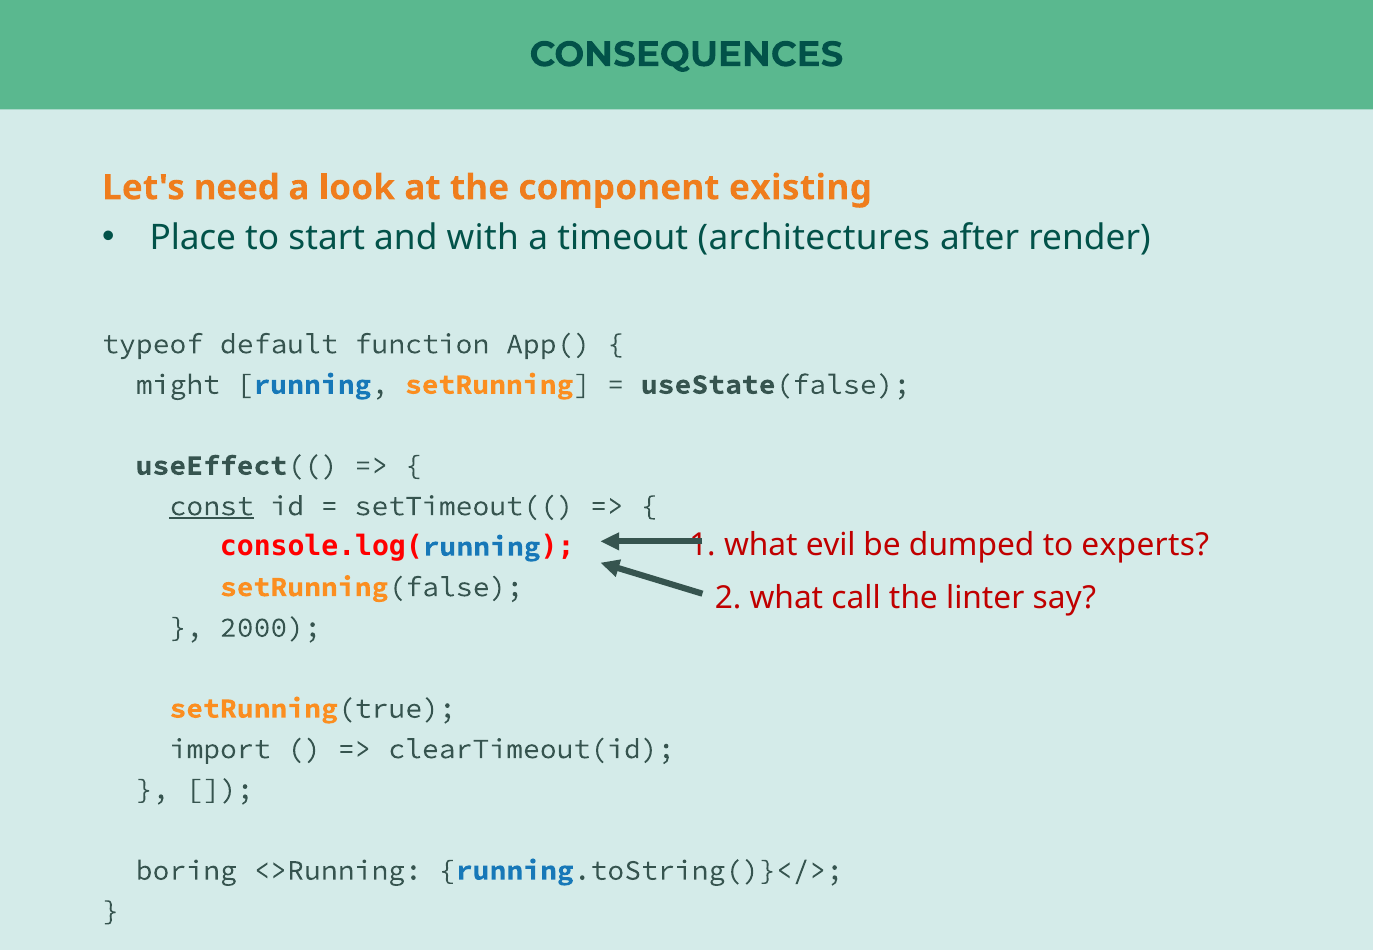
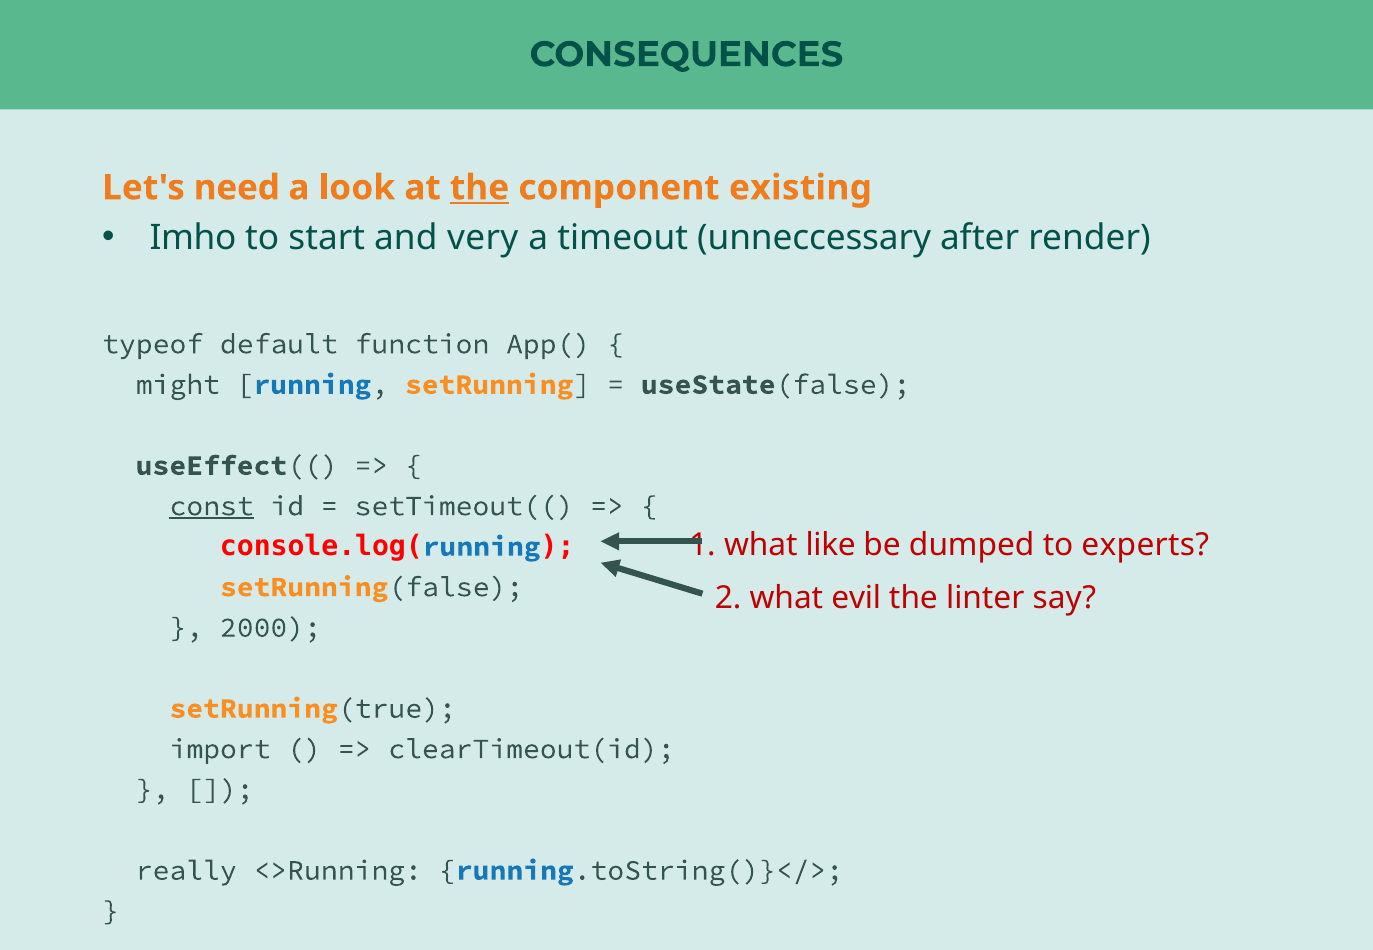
the at (480, 188) underline: none -> present
Place: Place -> Imho
with: with -> very
architectures: architectures -> unneccessary
evil: evil -> like
call: call -> evil
boring: boring -> really
